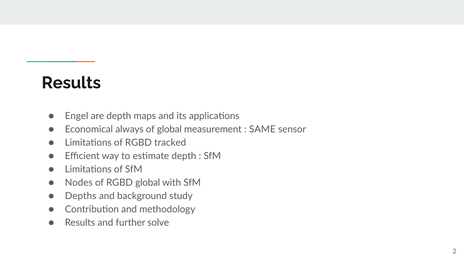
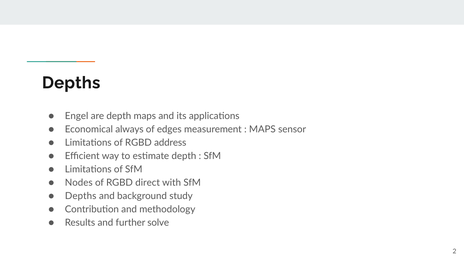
Results at (71, 83): Results -> Depths
of global: global -> edges
SAME at (262, 129): SAME -> MAPS
tracked: tracked -> address
RGBD global: global -> direct
